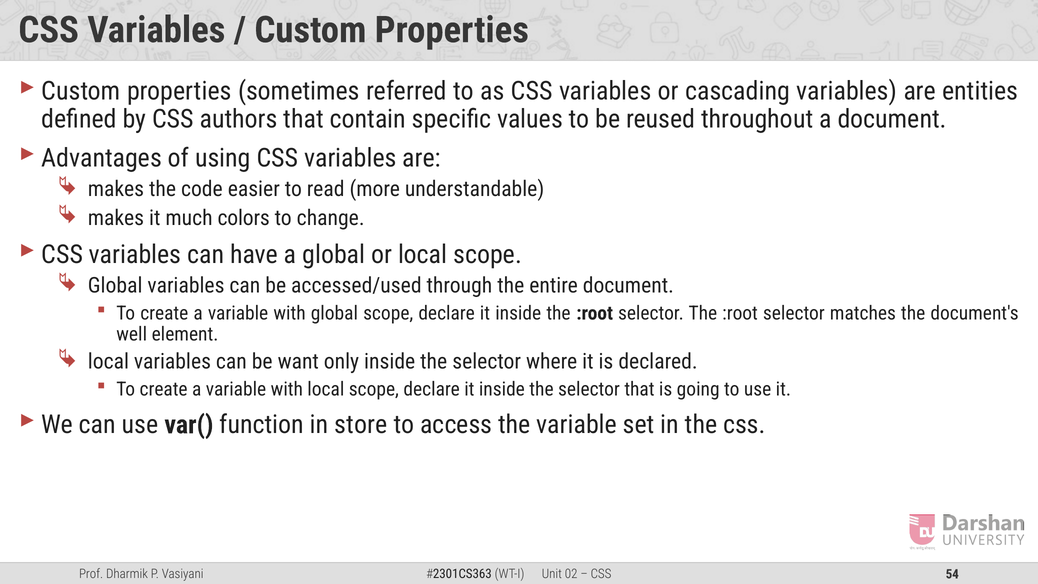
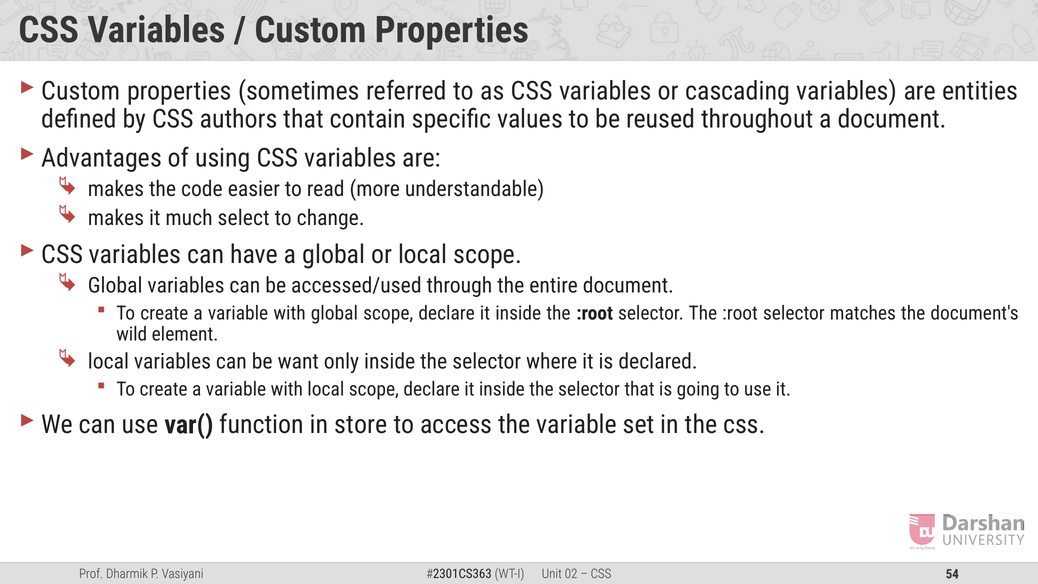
colors: colors -> select
well: well -> wild
